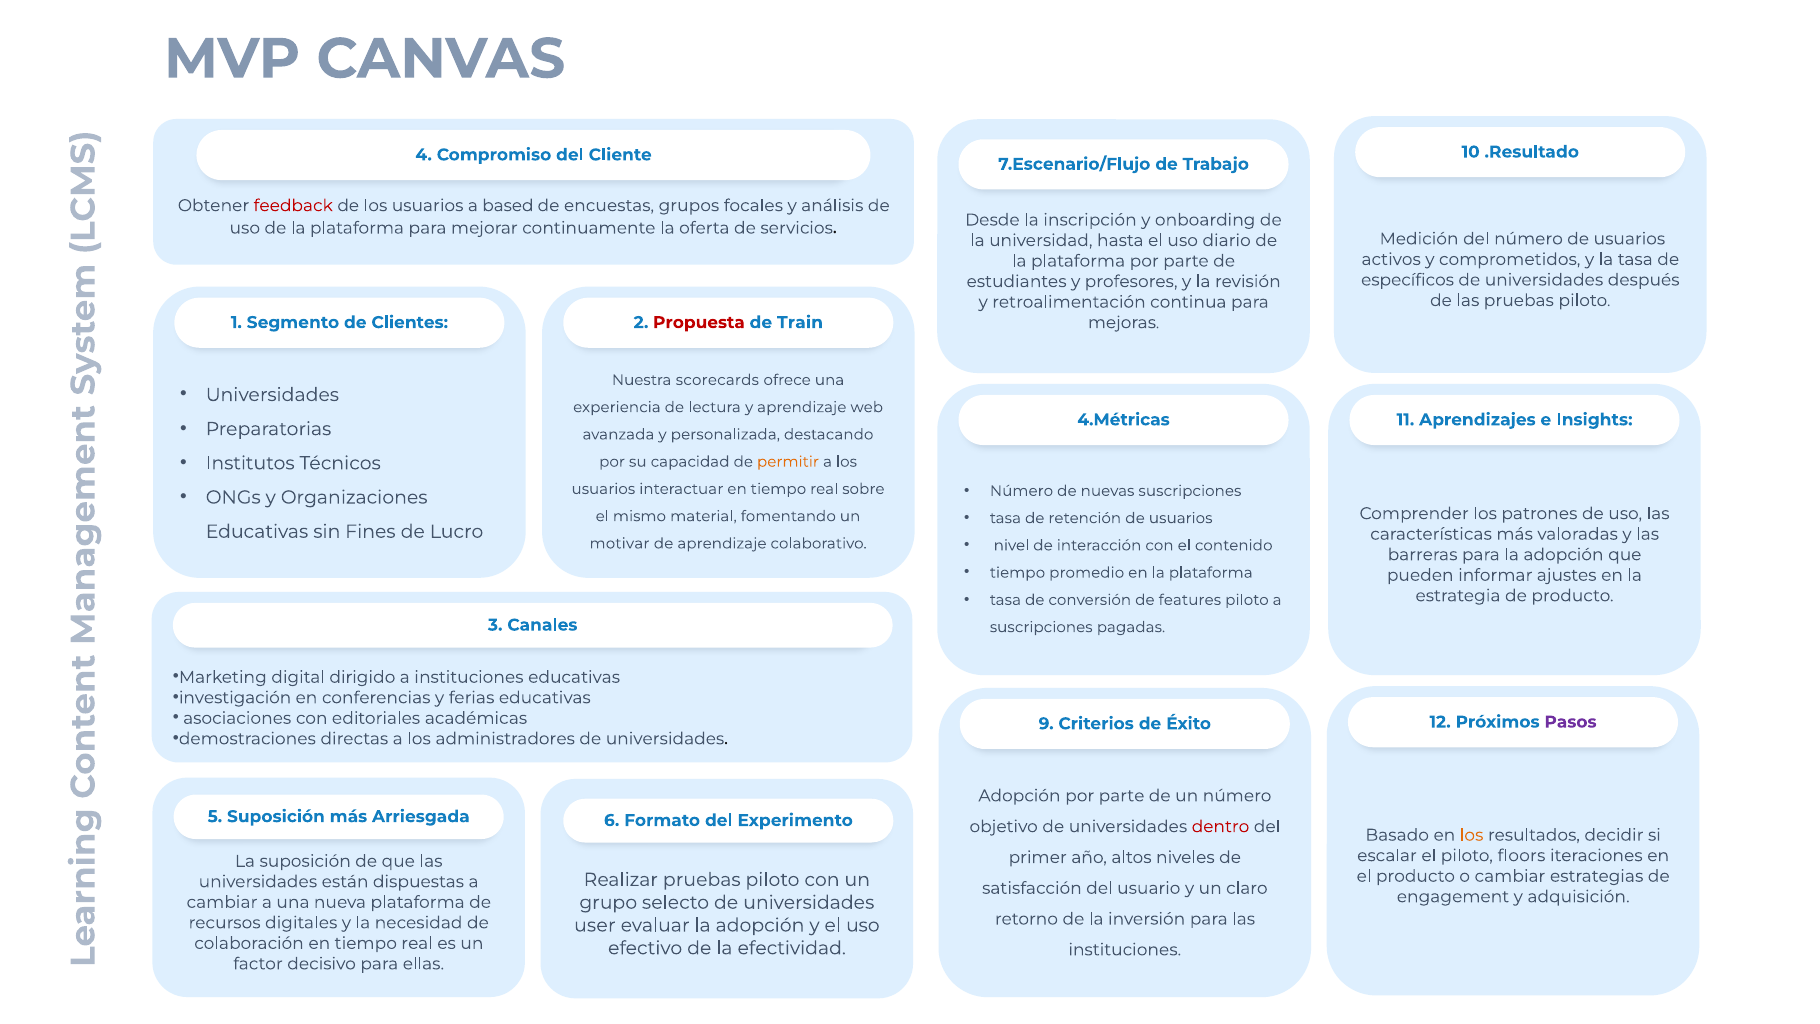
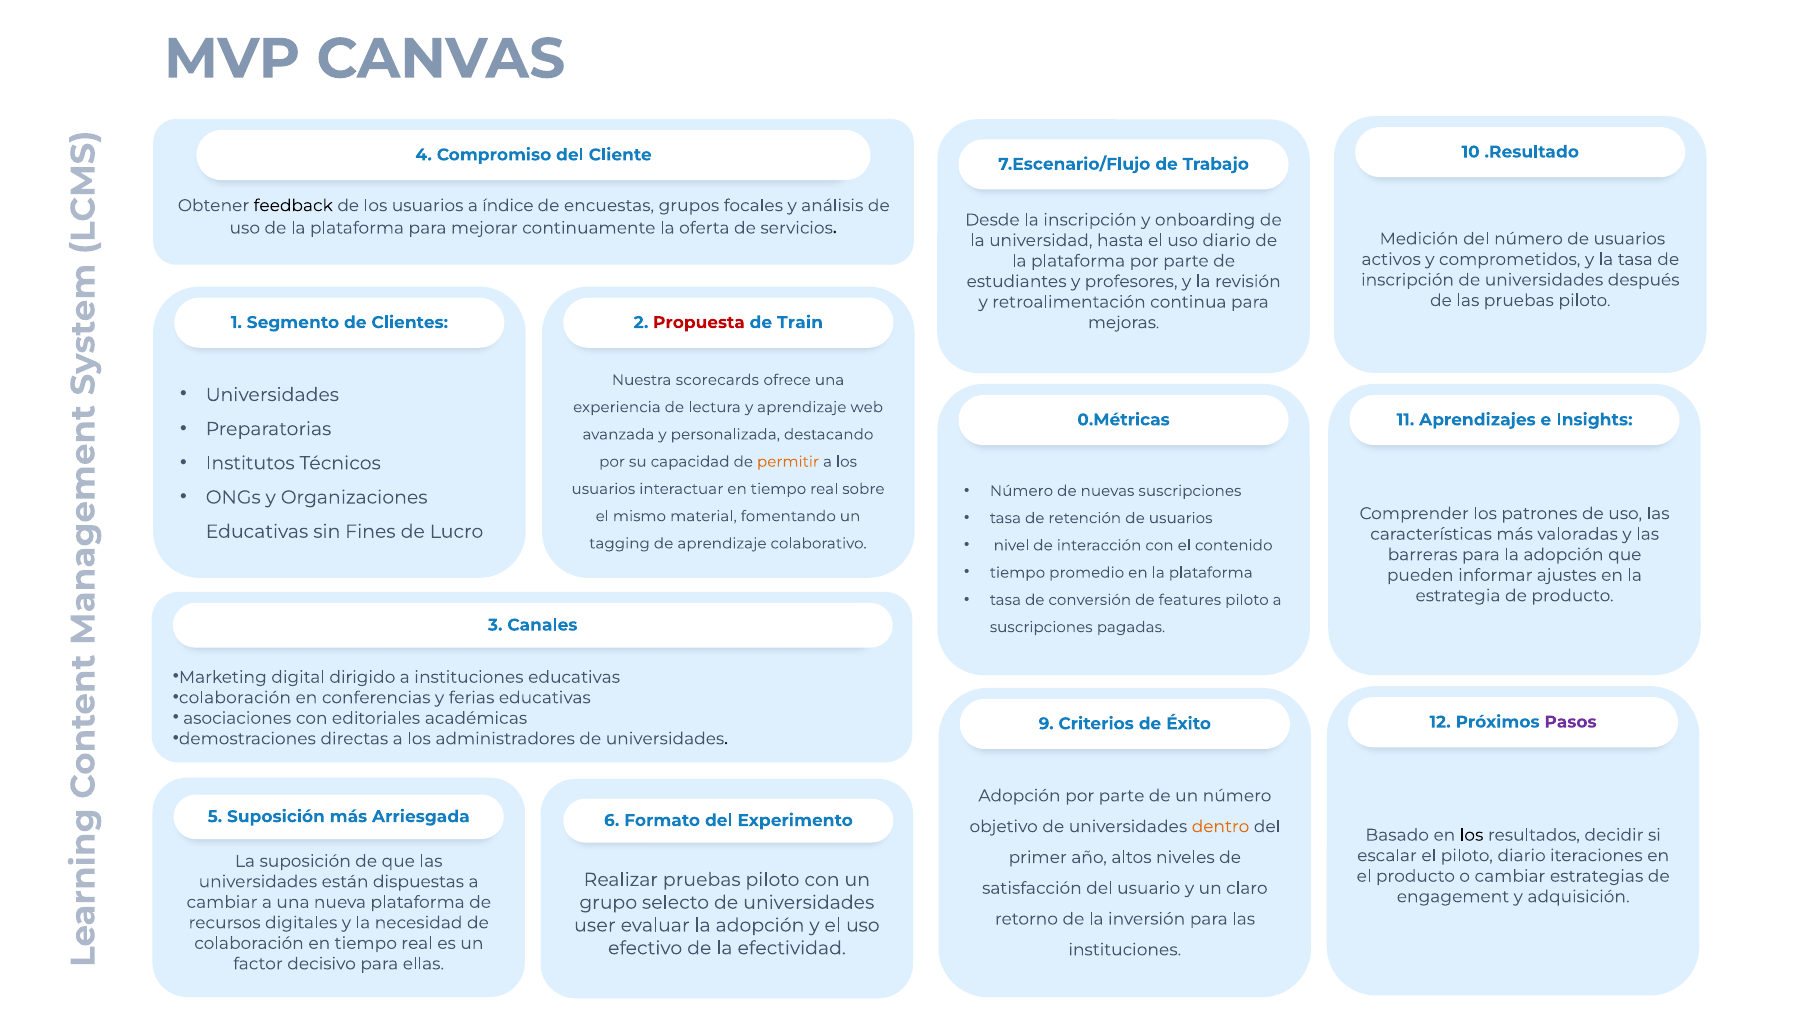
feedback colour: red -> black
based: based -> índice
específicos at (1408, 280): específicos -> inscripción
4.Métricas: 4.Métricas -> 0.Métricas
motivar: motivar -> tagging
investigación at (235, 697): investigación -> colaboración
dentro colour: red -> orange
los at (1472, 835) colour: orange -> black
piloto floors: floors -> diario
